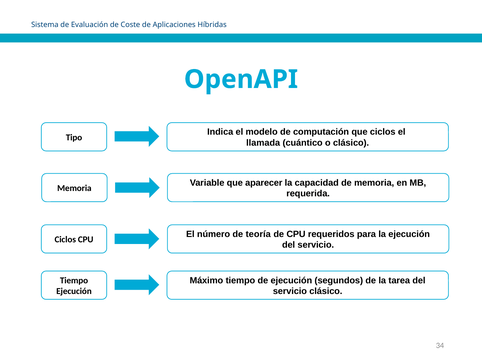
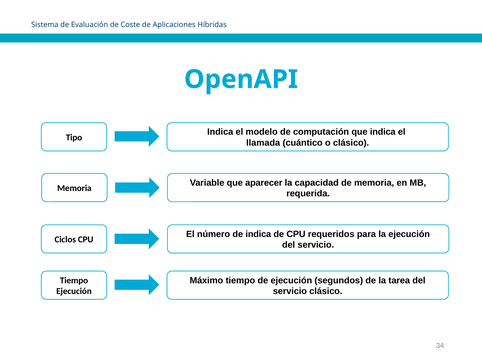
que ciclos: ciclos -> indica
de teoría: teoría -> indica
